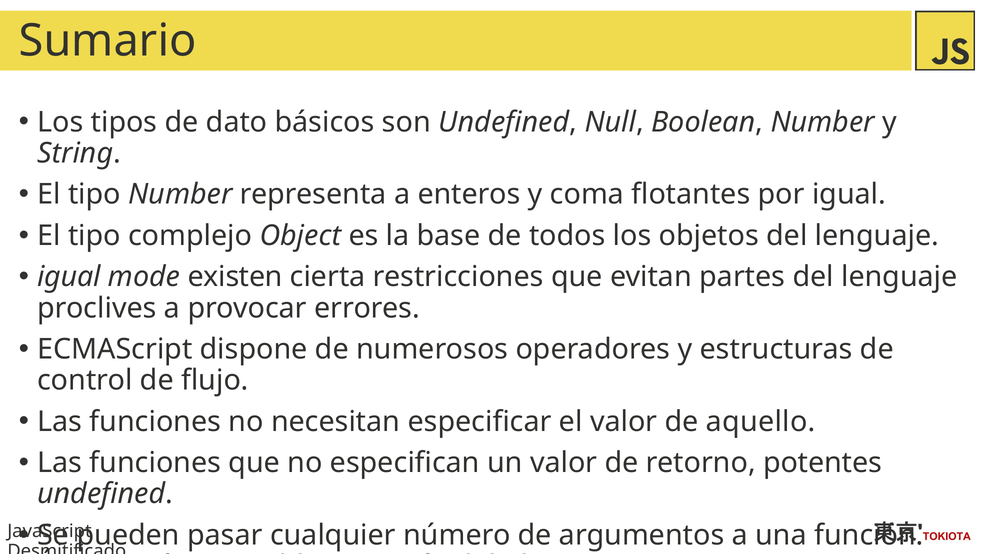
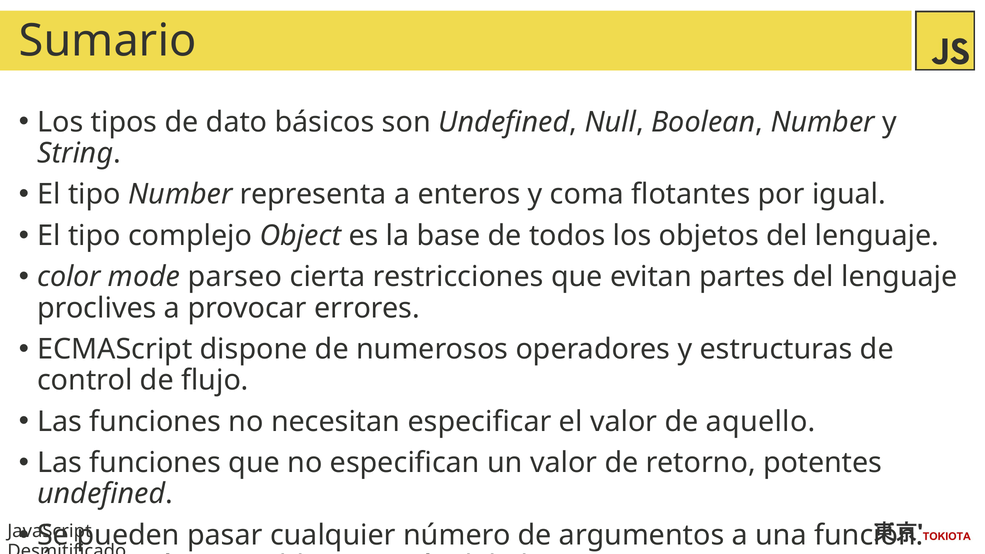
igual at (69, 277): igual -> color
existen: existen -> parseo
